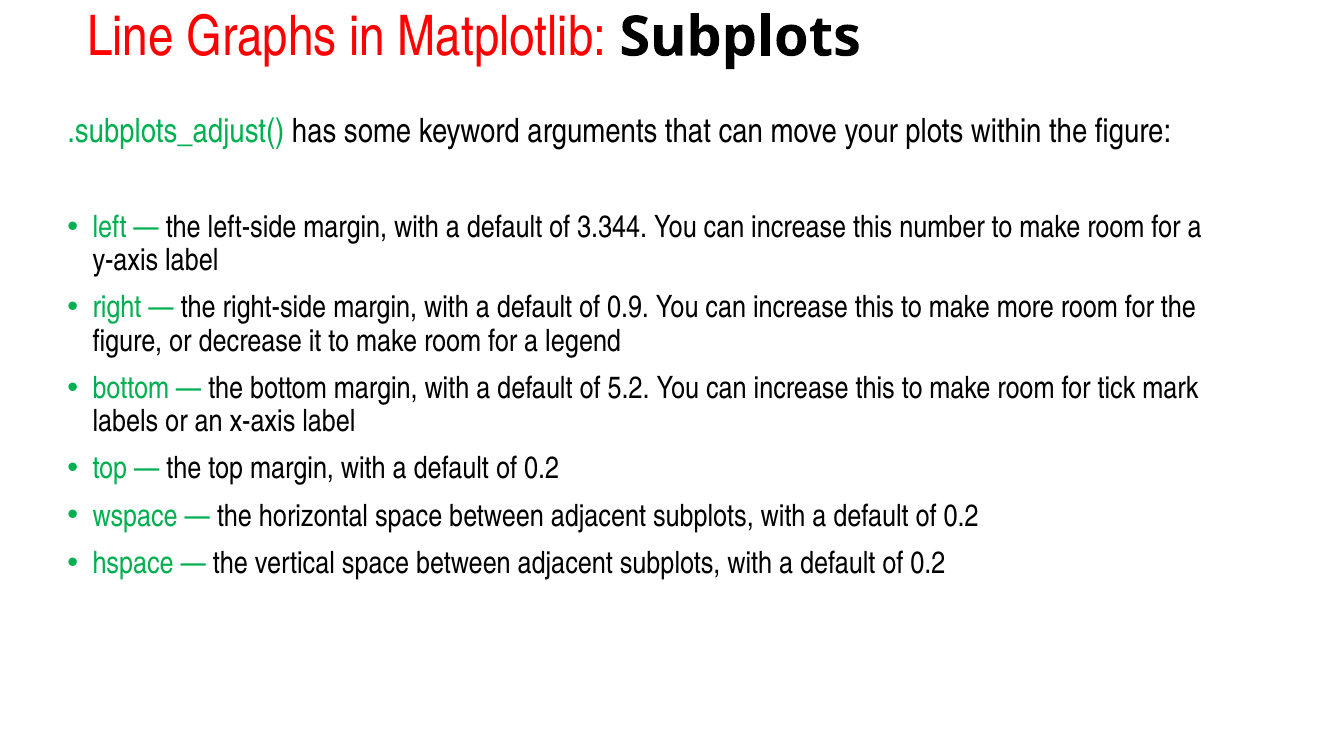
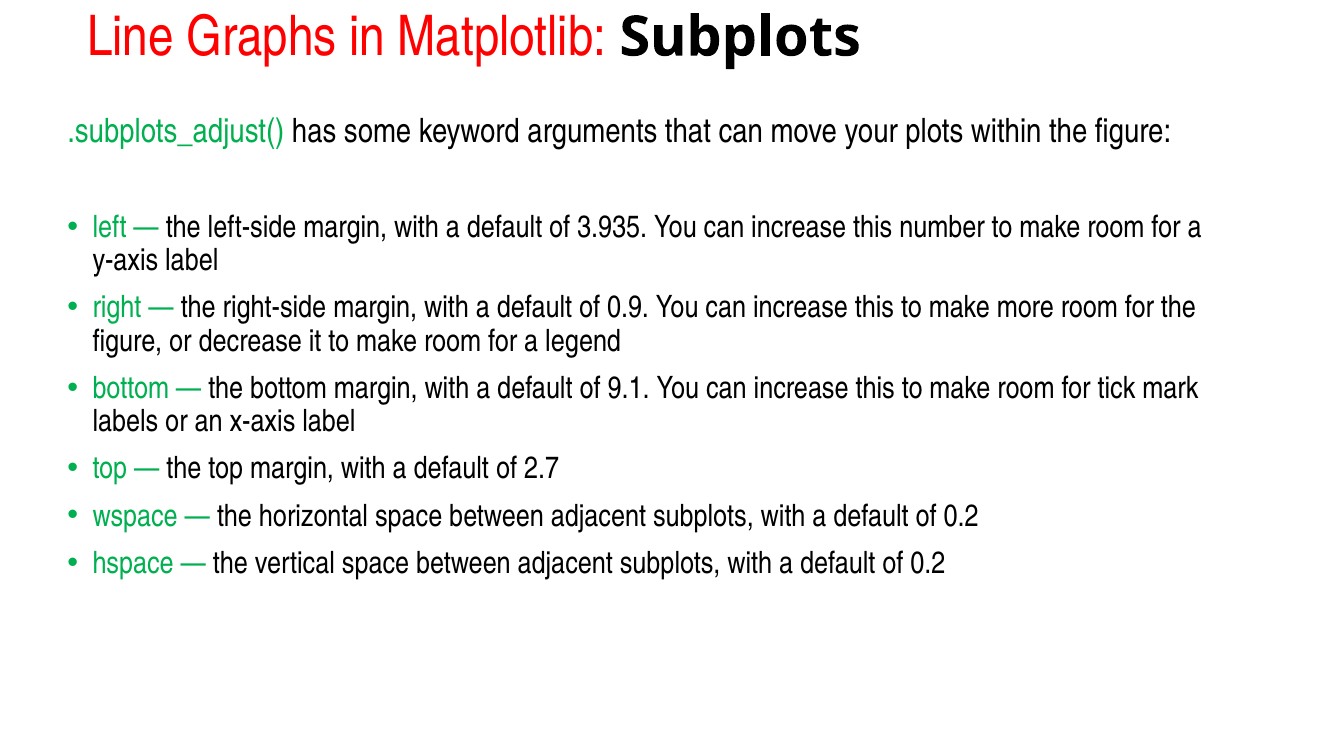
3.344: 3.344 -> 3.935
5.2: 5.2 -> 9.1
0.2 at (542, 469): 0.2 -> 2.7
